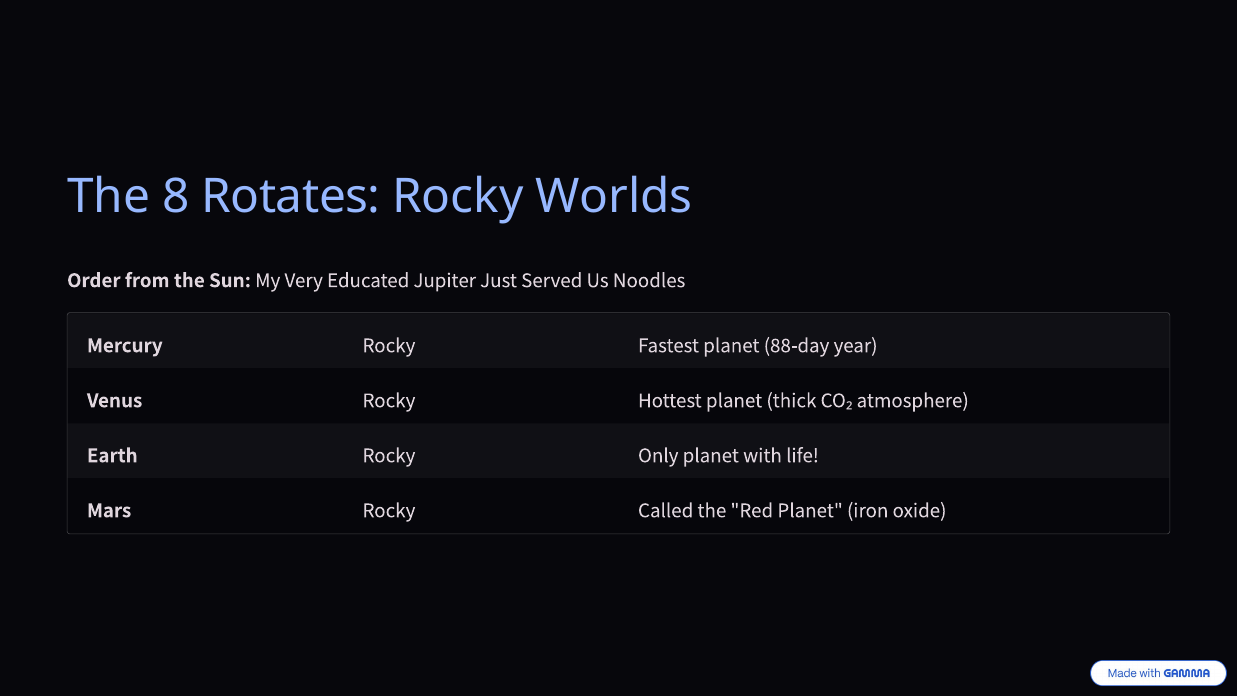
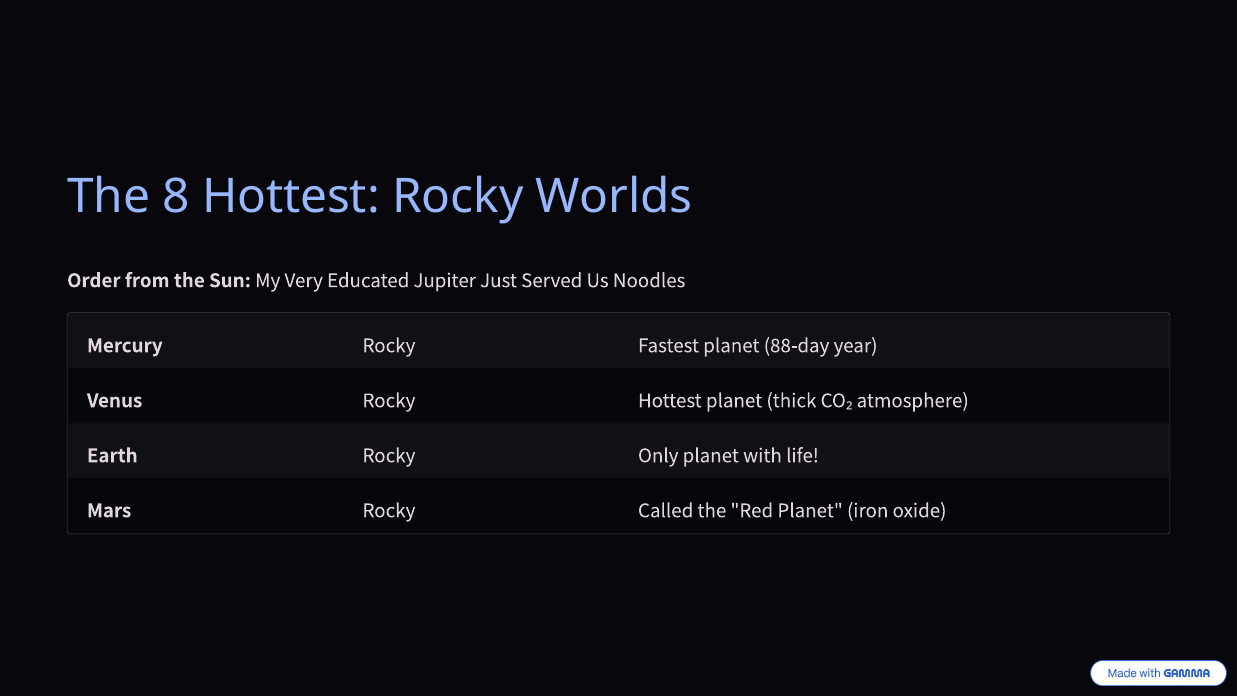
8 Rotates: Rotates -> Hottest
